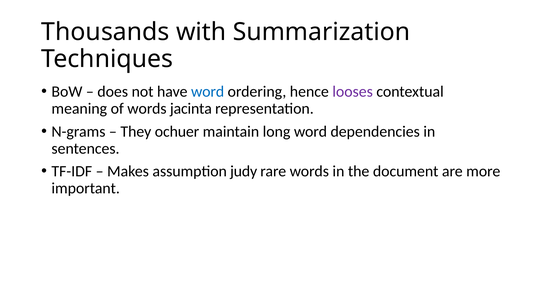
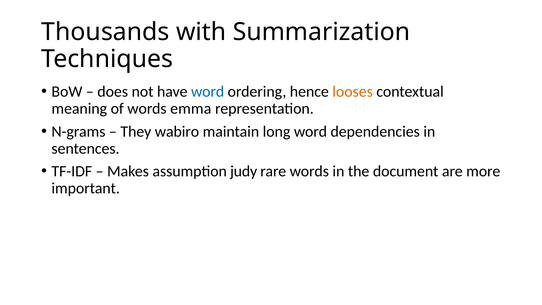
looses colour: purple -> orange
jacinta: jacinta -> emma
ochuer: ochuer -> wabiro
